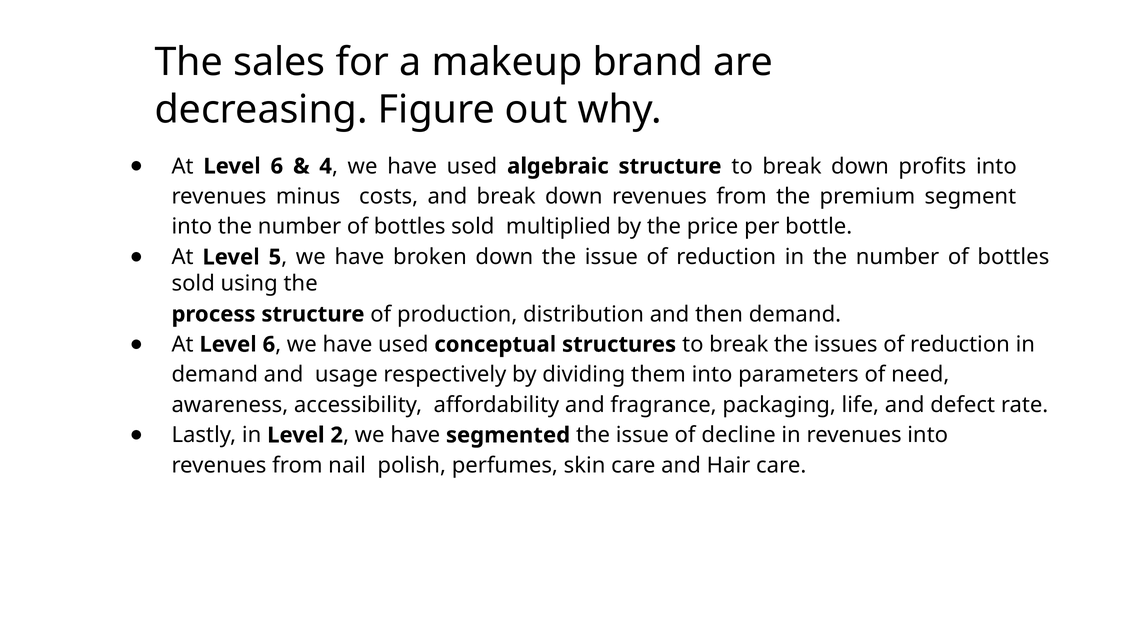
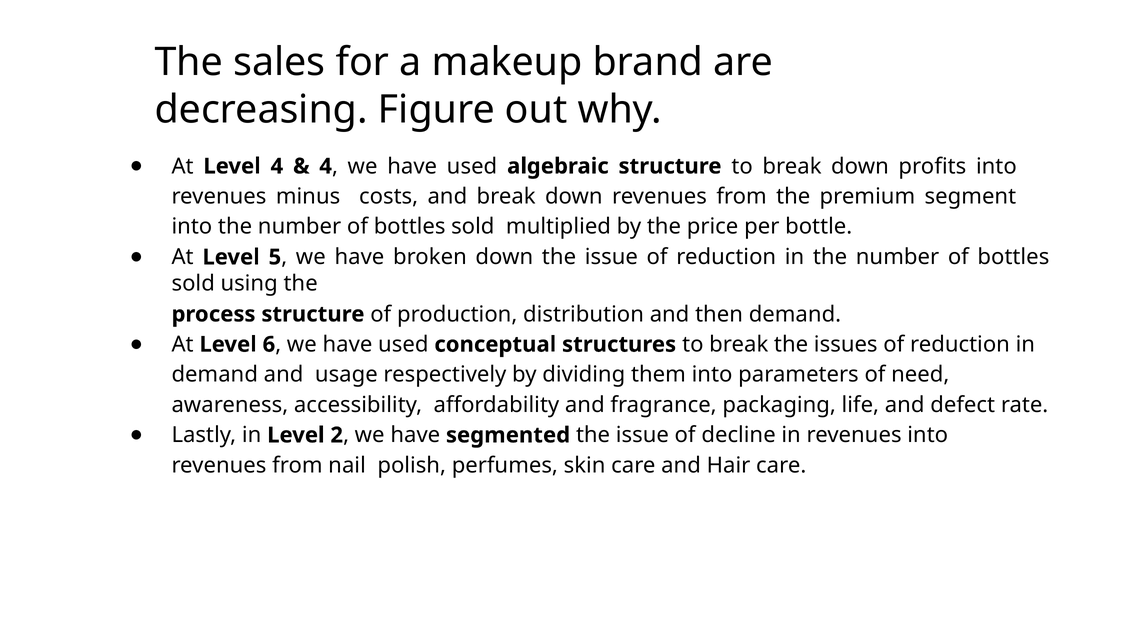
6 at (277, 166): 6 -> 4
